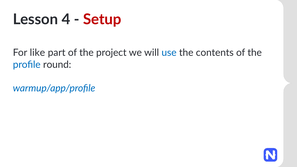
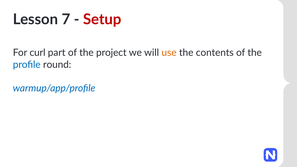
4: 4 -> 7
like: like -> curl
use colour: blue -> orange
